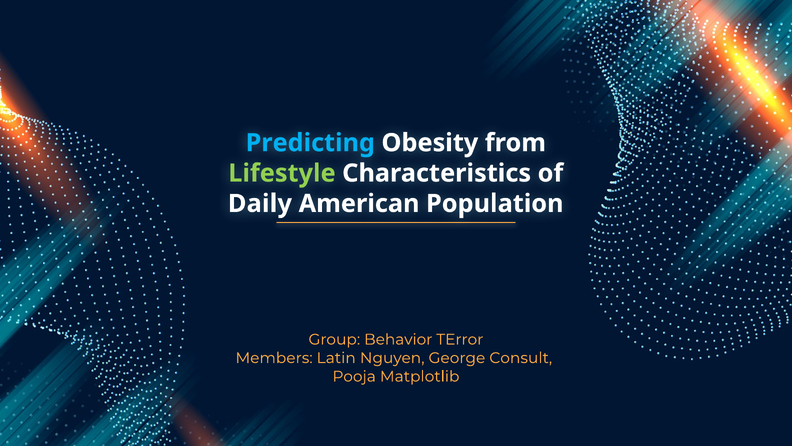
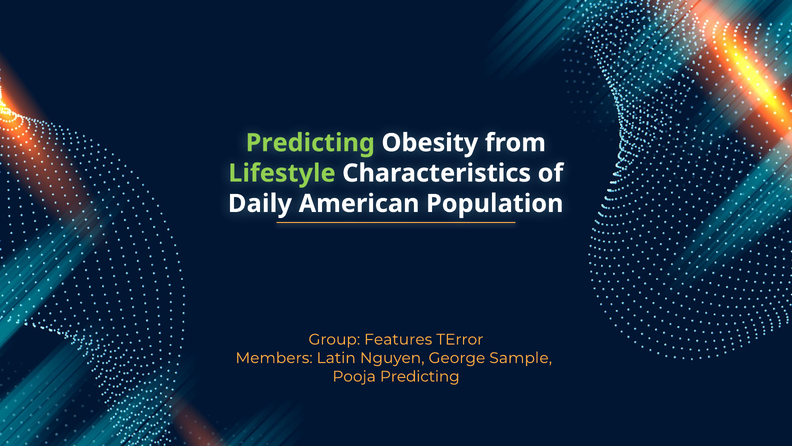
Predicting at (310, 143) colour: light blue -> light green
Behavior: Behavior -> Features
Consult: Consult -> Sample
Pooja Matplotlib: Matplotlib -> Predicting
